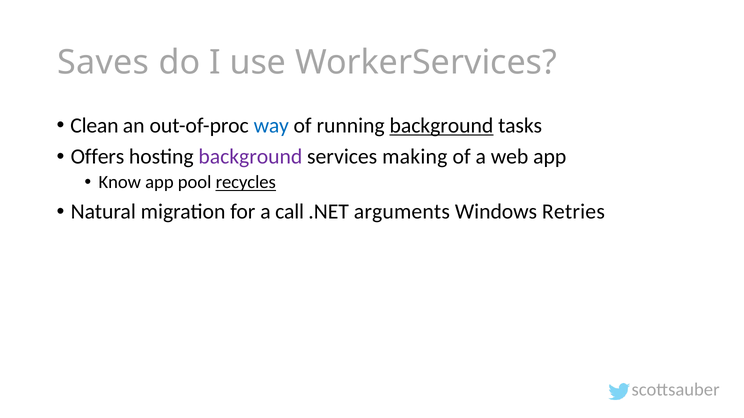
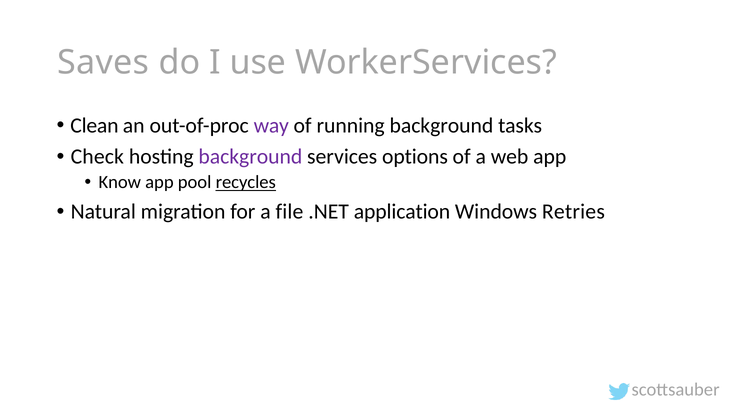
way colour: blue -> purple
background at (441, 126) underline: present -> none
Offers: Offers -> Check
making: making -> options
call: call -> file
arguments: arguments -> application
